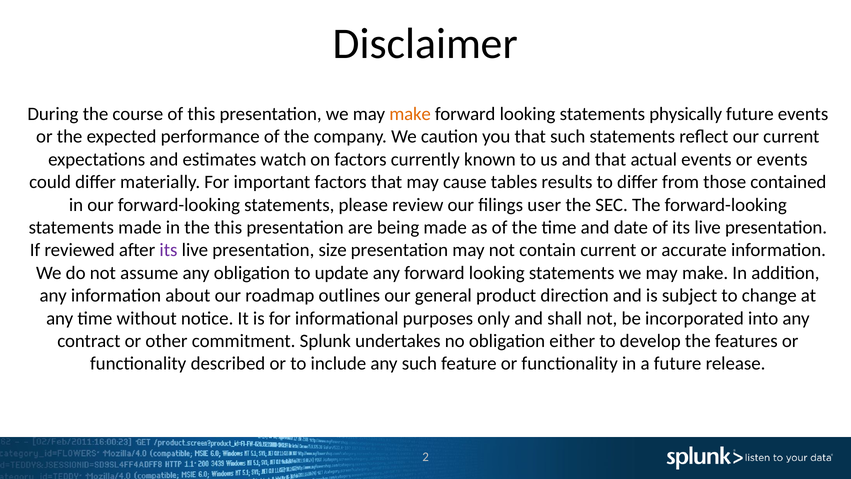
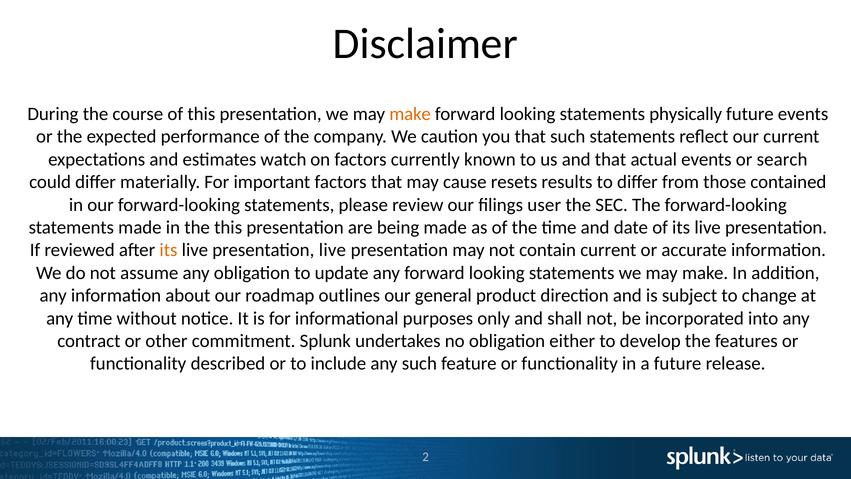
or events: events -> search
tables: tables -> resets
its at (168, 250) colour: purple -> orange
presentation size: size -> live
